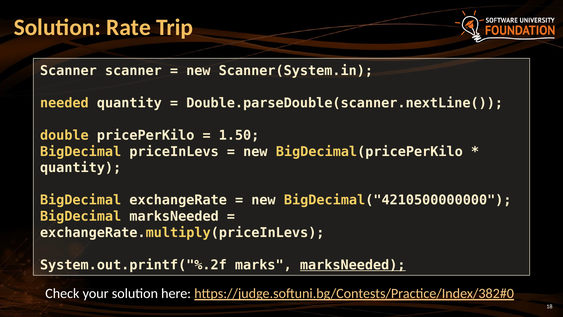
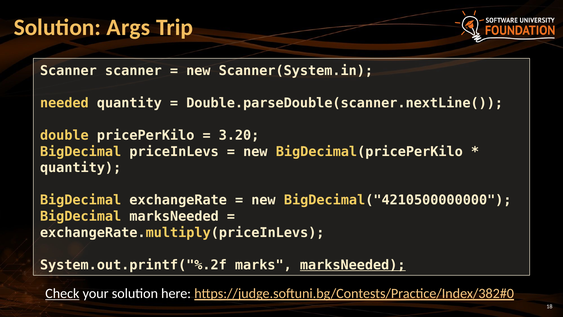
Rate: Rate -> Args
1.50: 1.50 -> 3.20
Check underline: none -> present
